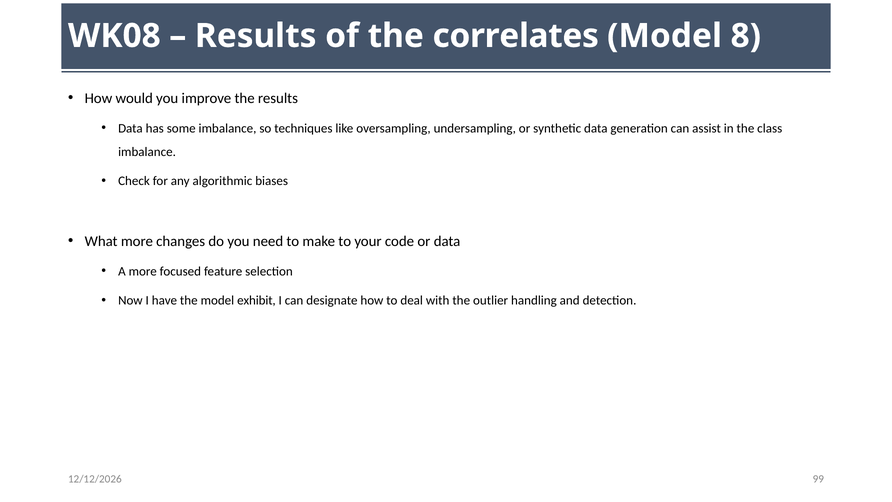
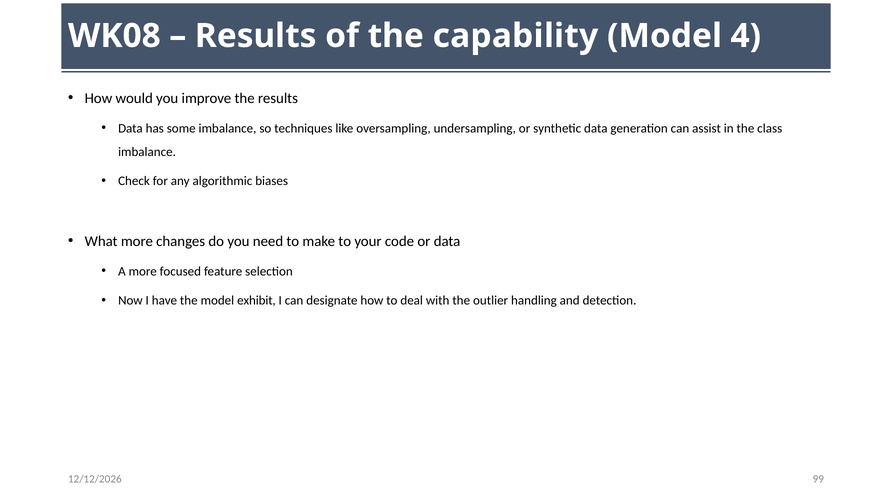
correlates: correlates -> capability
8: 8 -> 4
